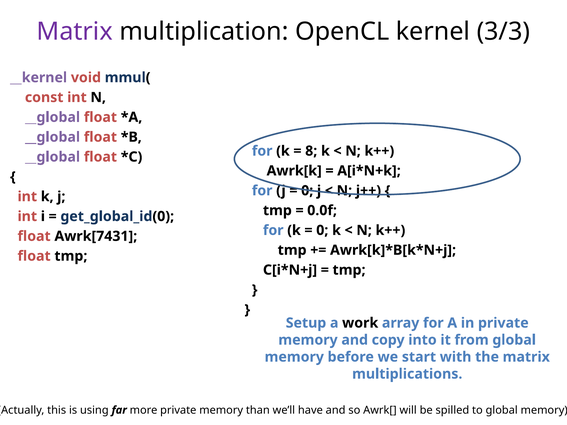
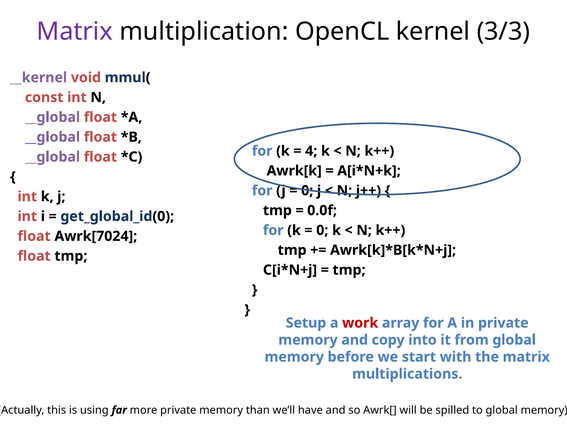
8: 8 -> 4
Awrk[7431: Awrk[7431 -> Awrk[7024
work colour: black -> red
